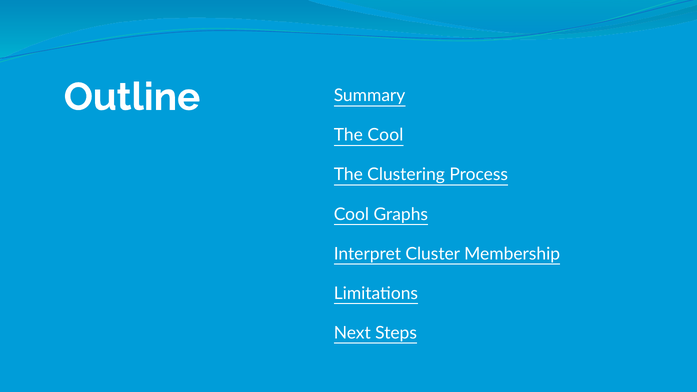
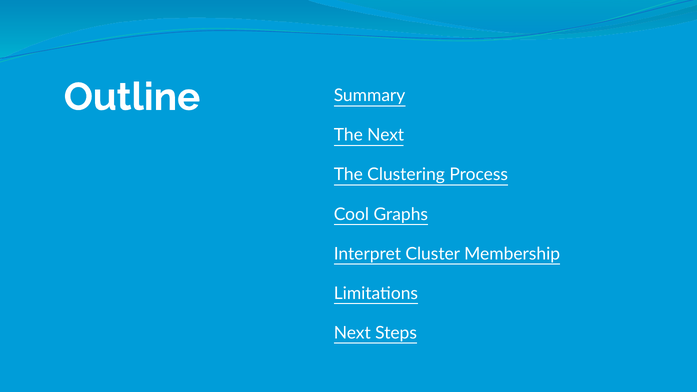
The Cool: Cool -> Next
